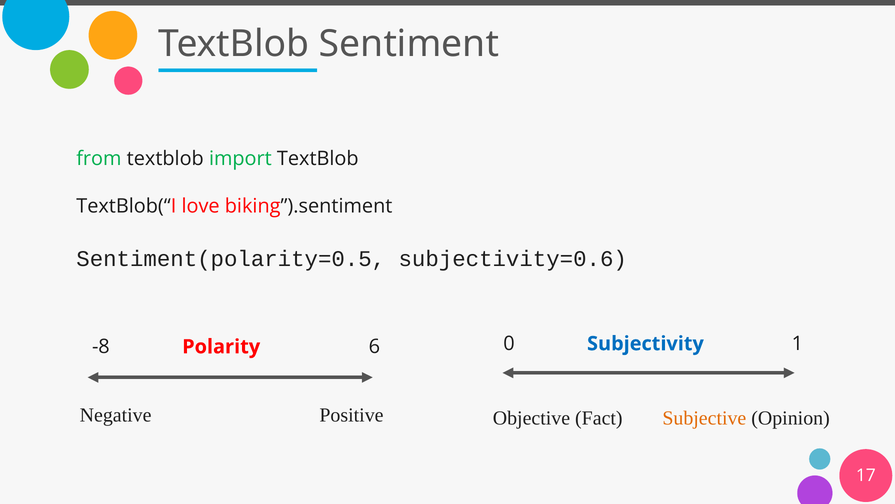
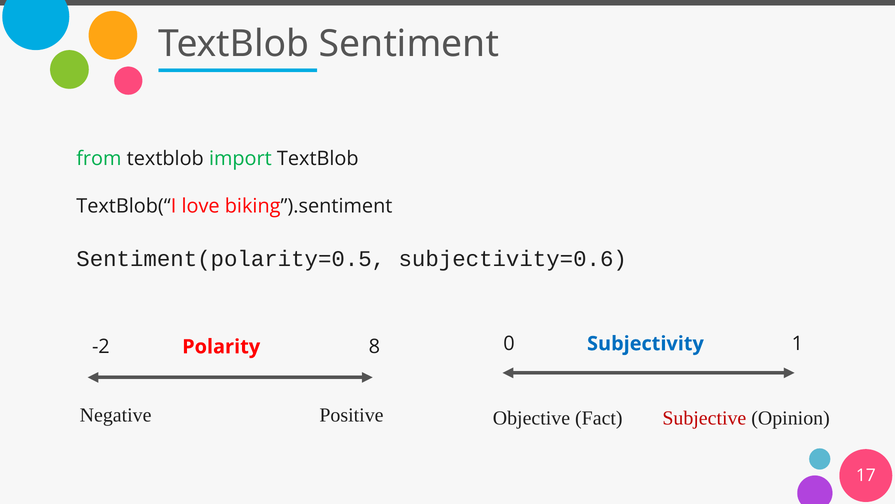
-8: -8 -> -2
6: 6 -> 8
Subjective colour: orange -> red
